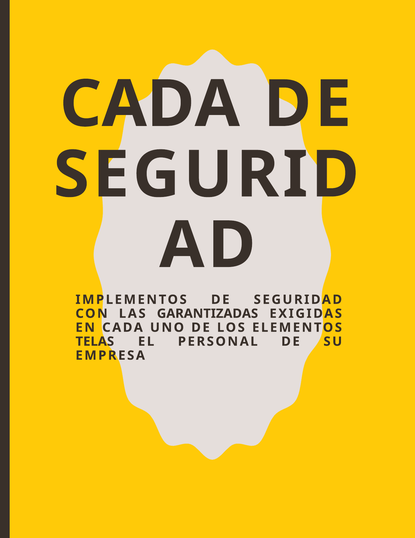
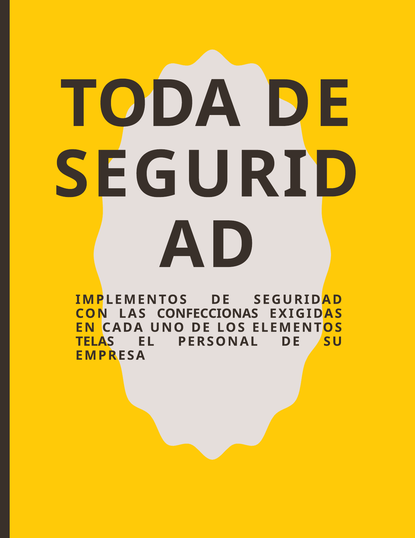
CADA at (150, 104): CADA -> TODA
GARANTIZADAS: GARANTIZADAS -> CONFECCIONAS
